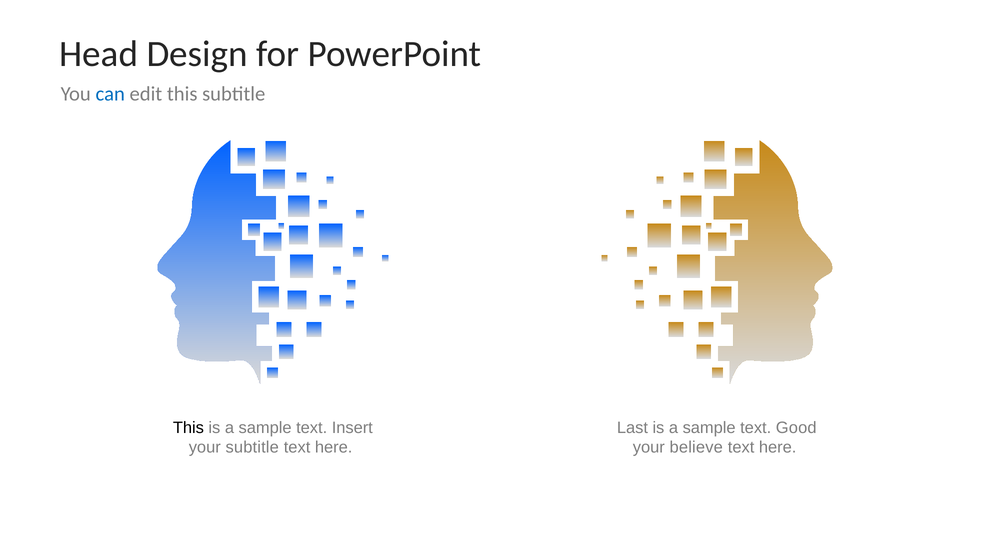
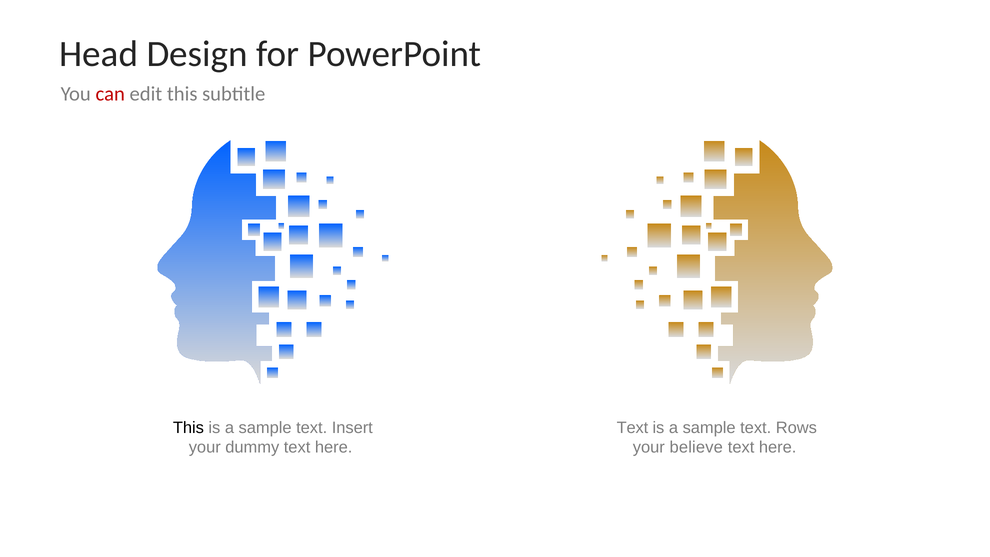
can colour: blue -> red
Last at (632, 428): Last -> Text
Good: Good -> Rows
your subtitle: subtitle -> dummy
